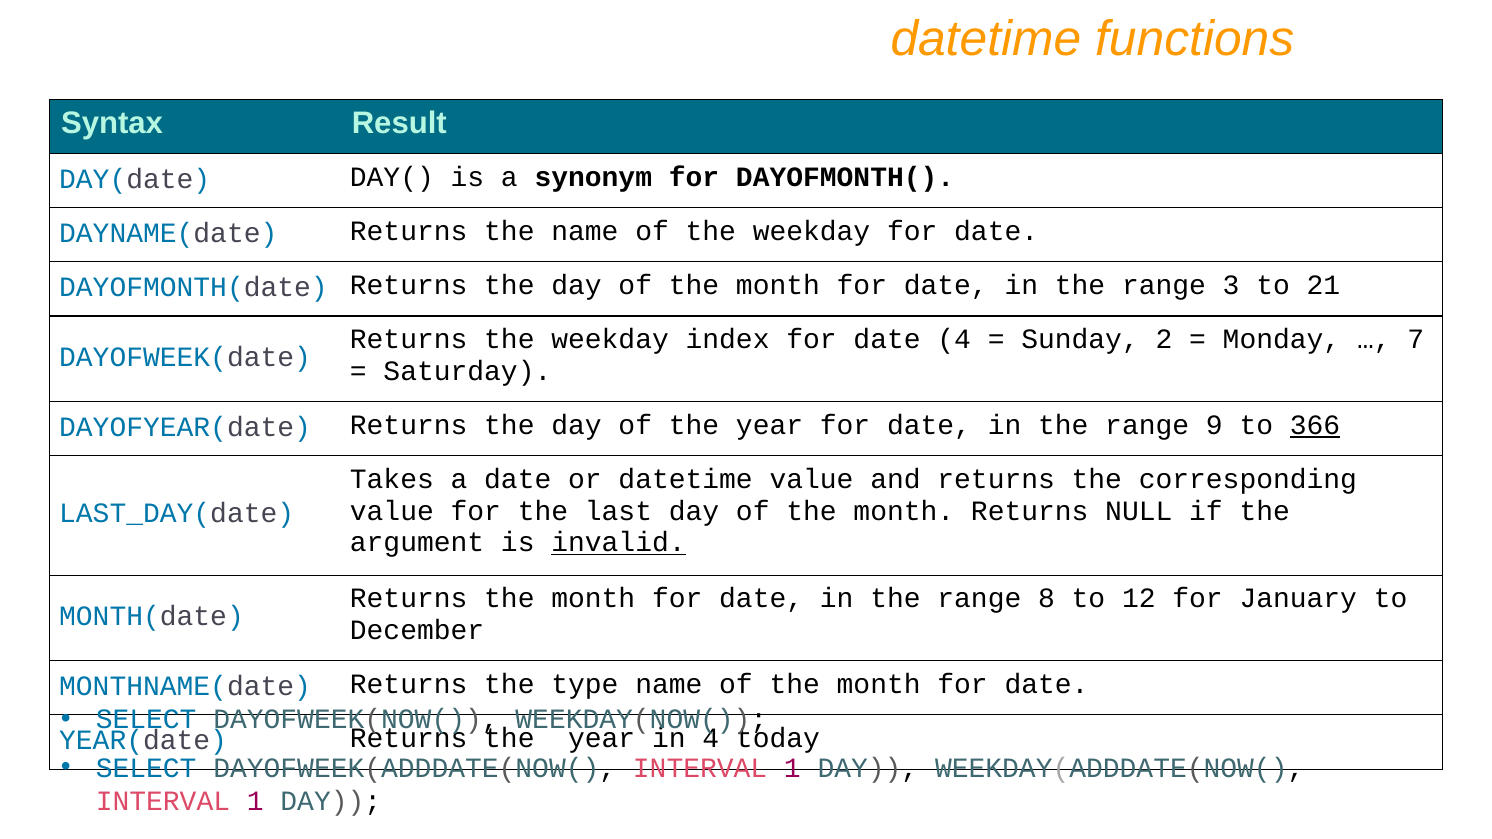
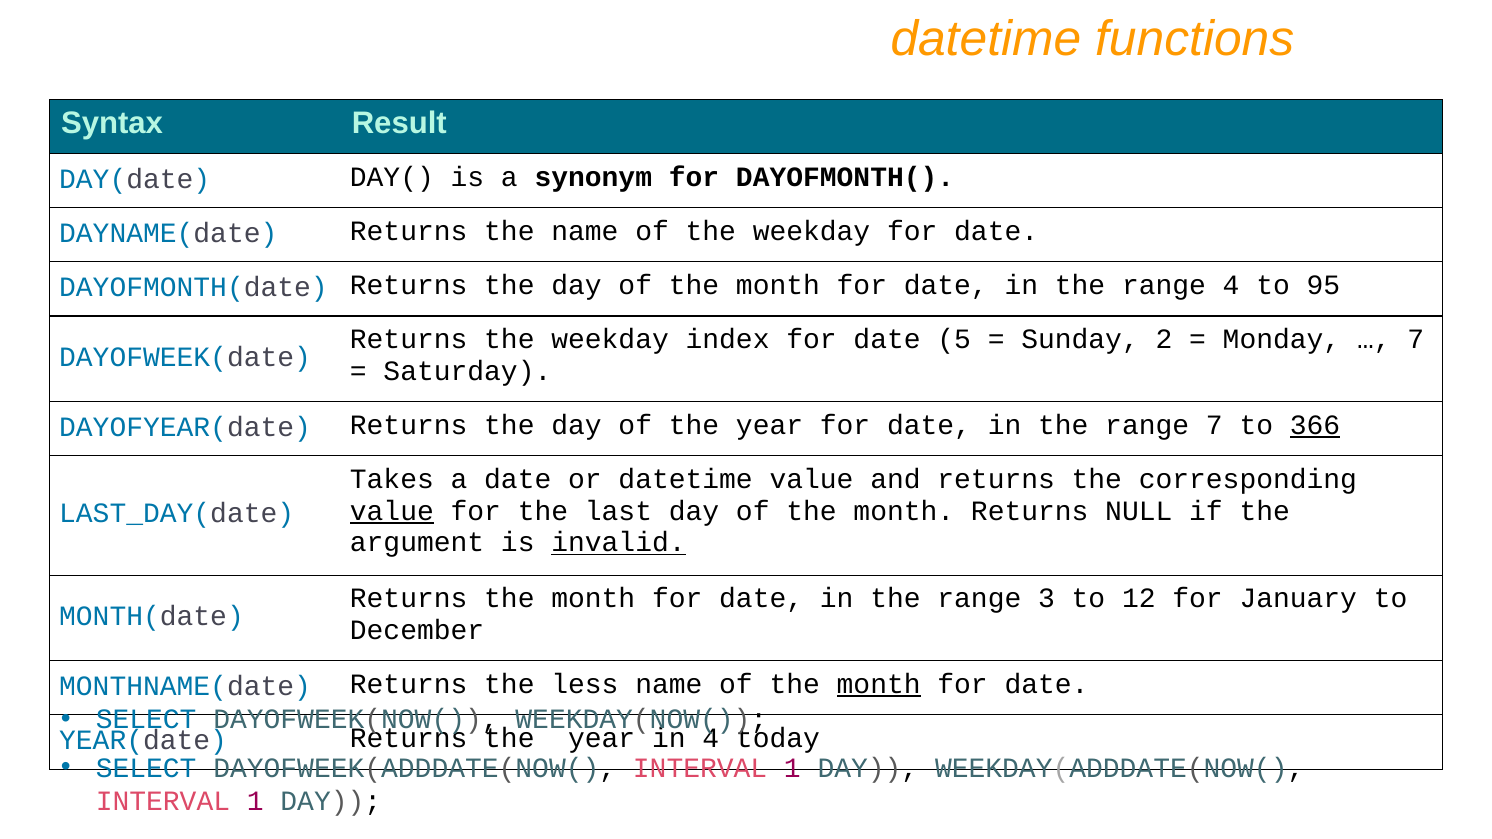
range 3: 3 -> 4
21: 21 -> 95
date 4: 4 -> 5
range 9: 9 -> 7
value at (392, 511) underline: none -> present
8: 8 -> 3
type: type -> less
month at (879, 684) underline: none -> present
